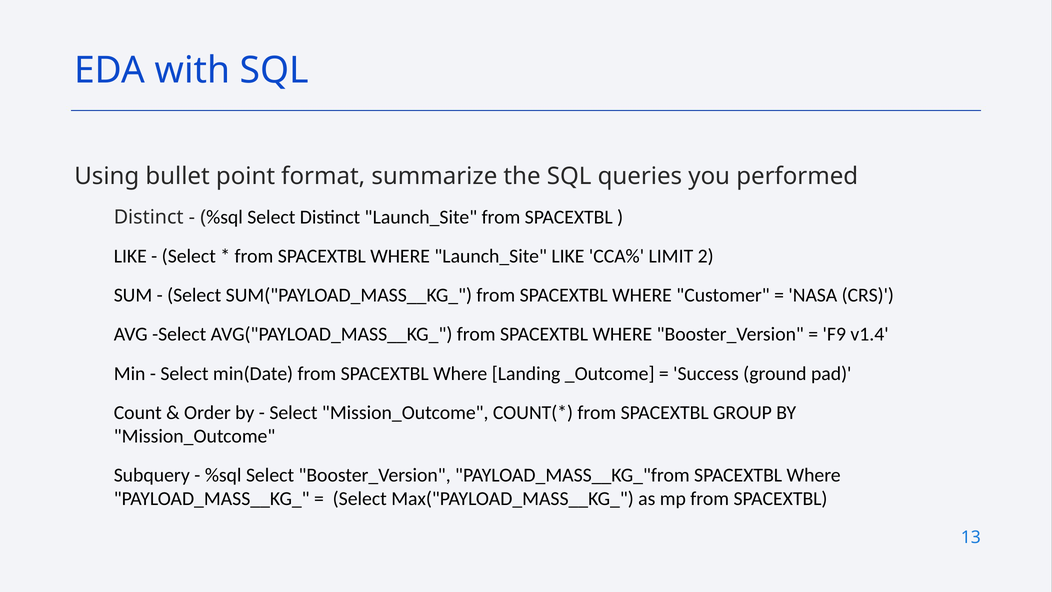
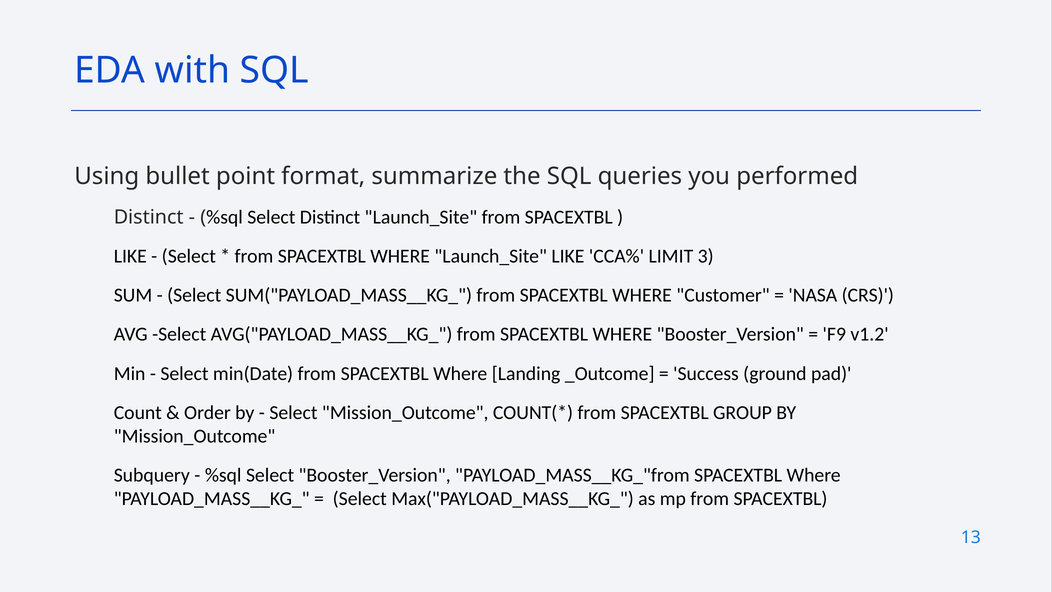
2: 2 -> 3
v1.4: v1.4 -> v1.2
